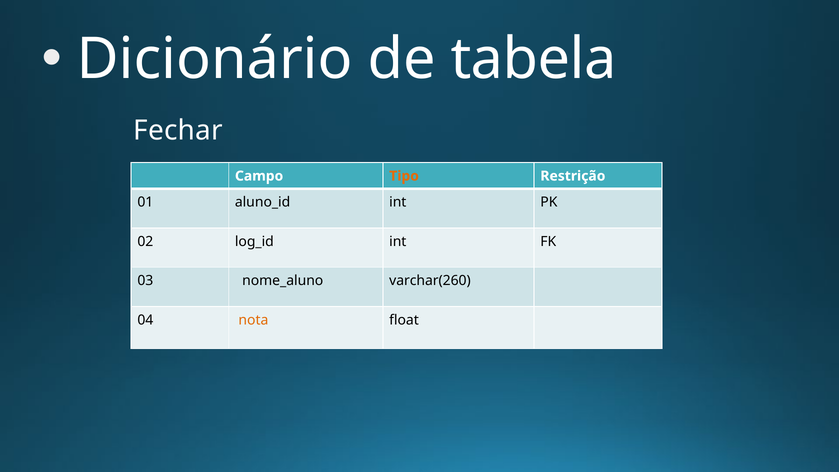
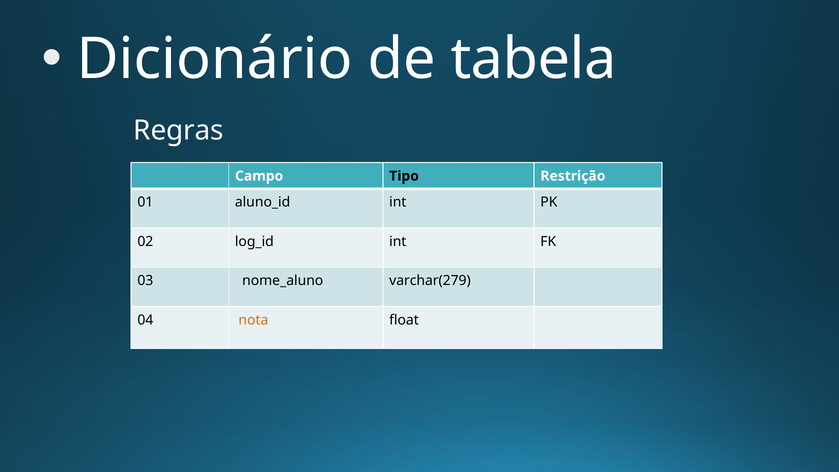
Fechar: Fechar -> Regras
Tipo colour: orange -> black
varchar(260: varchar(260 -> varchar(279
